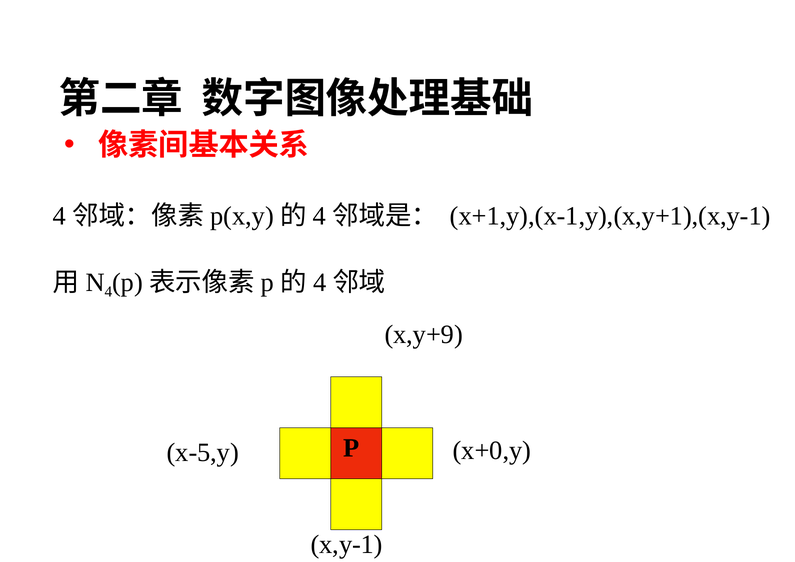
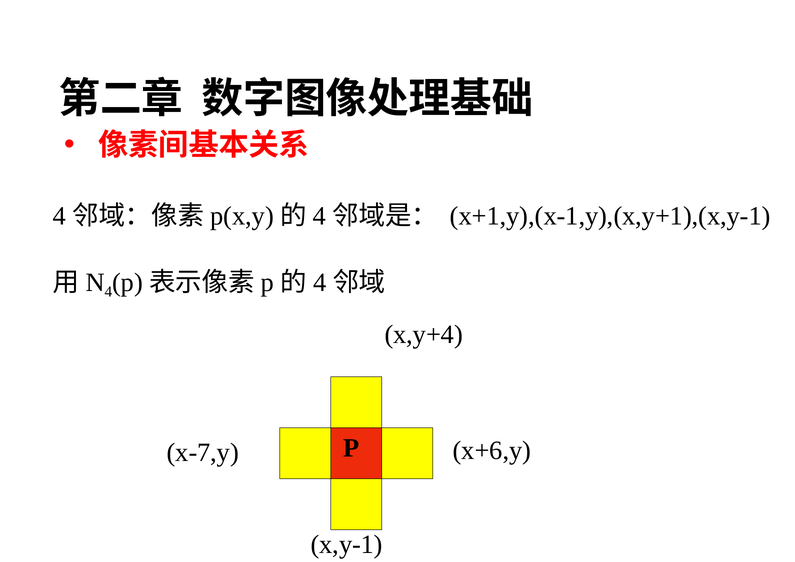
x,y+9: x,y+9 -> x,y+4
x-5,y: x-5,y -> x-7,y
x+0,y: x+0,y -> x+6,y
